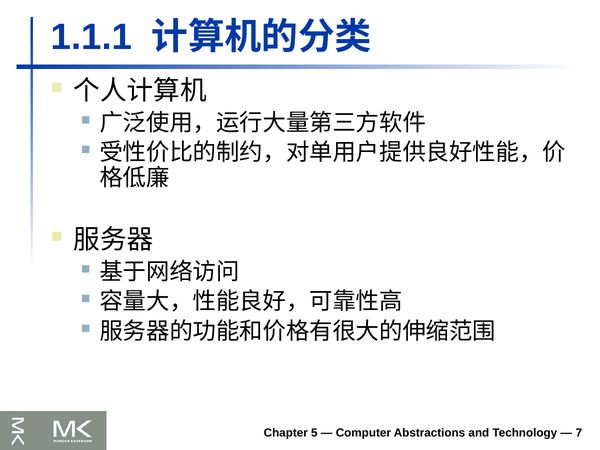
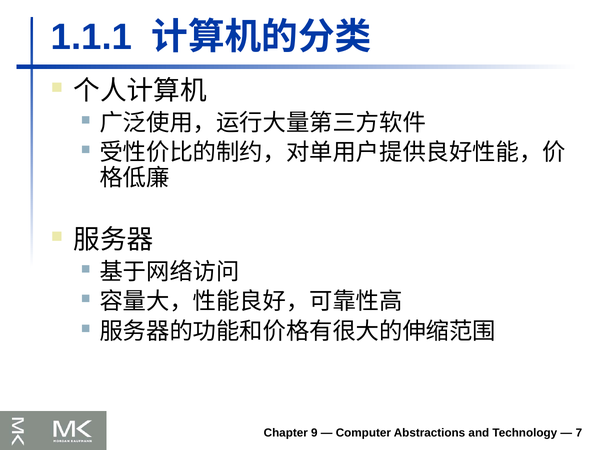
5: 5 -> 9
